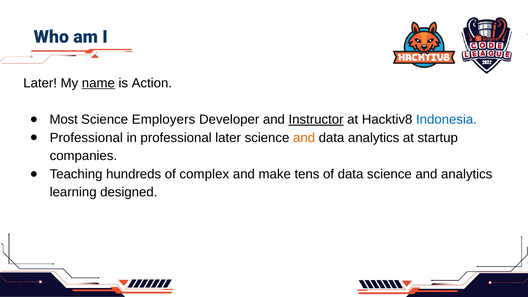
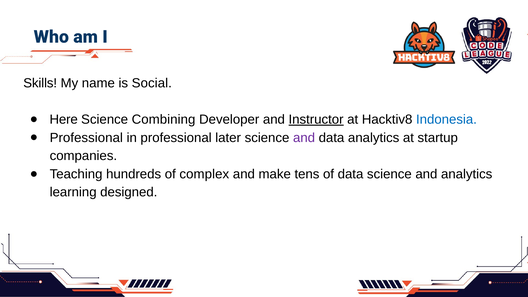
Later at (40, 83): Later -> Skills
name underline: present -> none
Action: Action -> Social
Most: Most -> Here
Employers: Employers -> Combining
and at (304, 138) colour: orange -> purple
